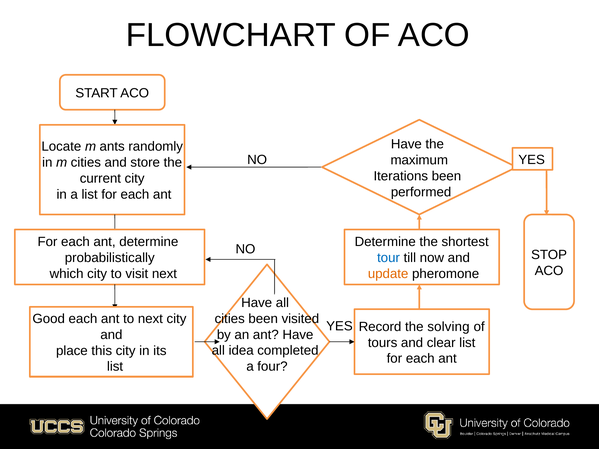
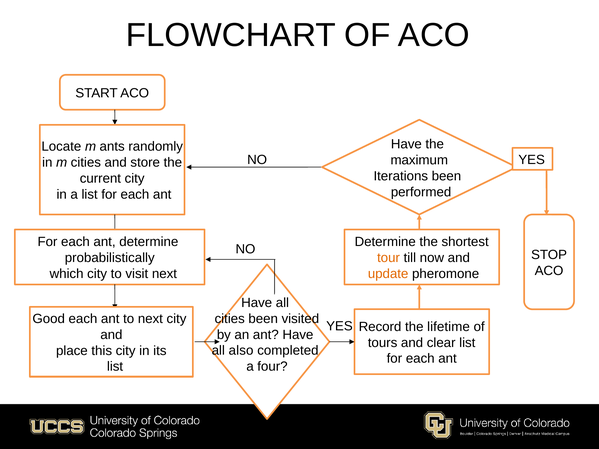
tour colour: blue -> orange
solving: solving -> lifetime
idea: idea -> also
